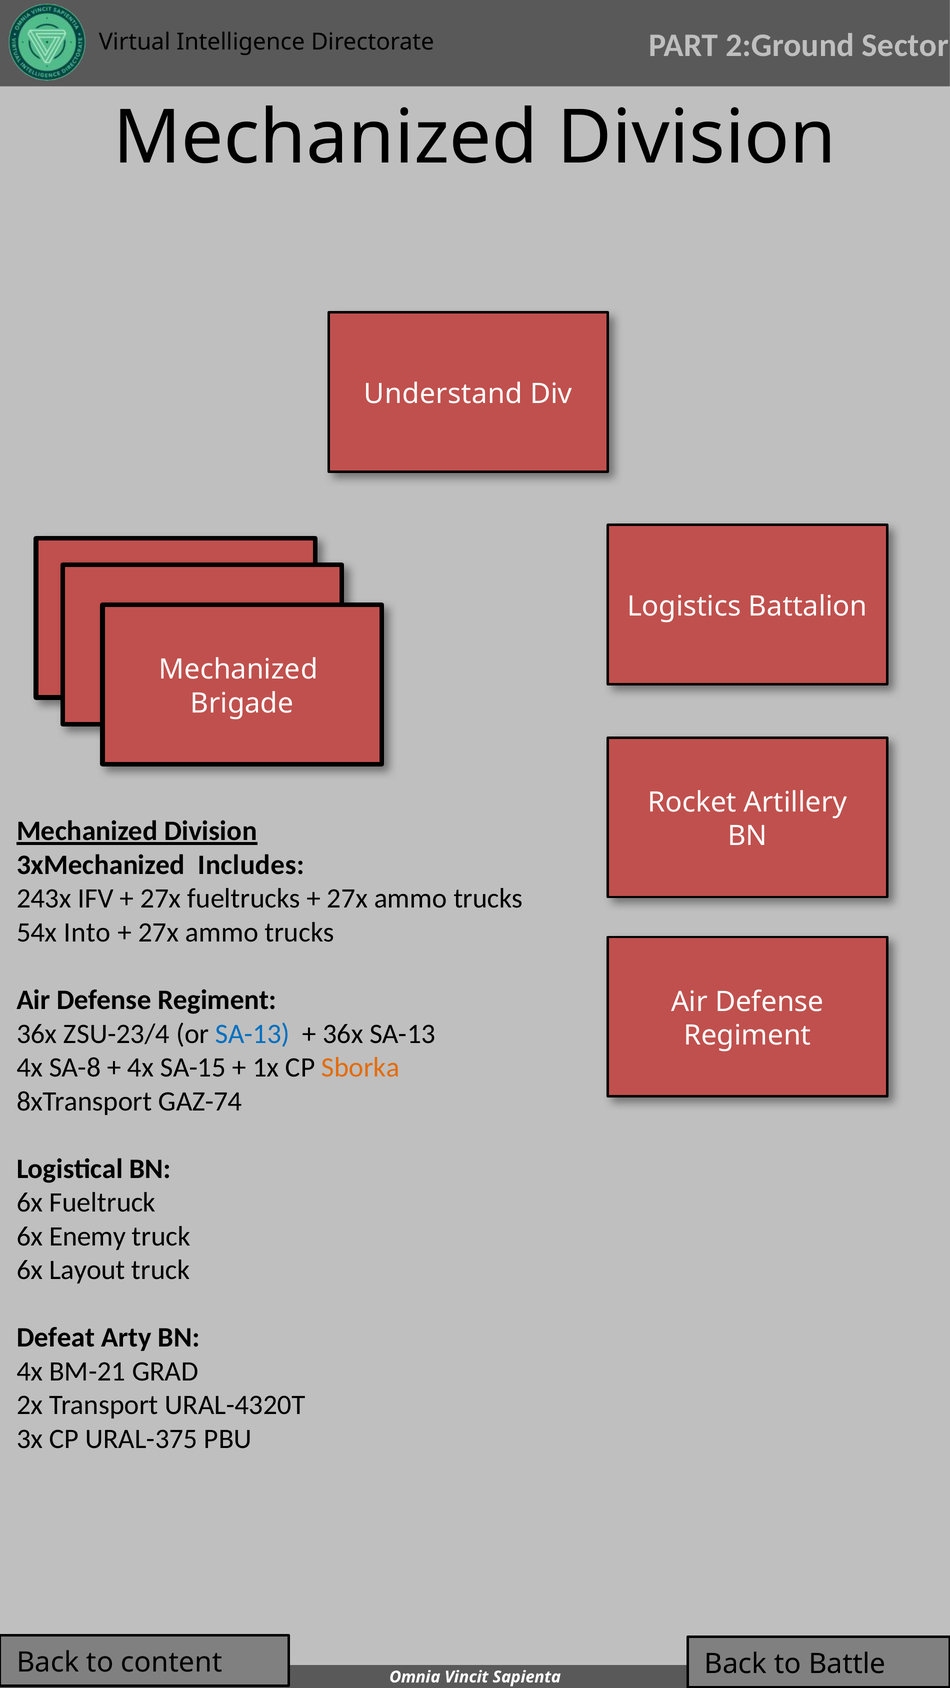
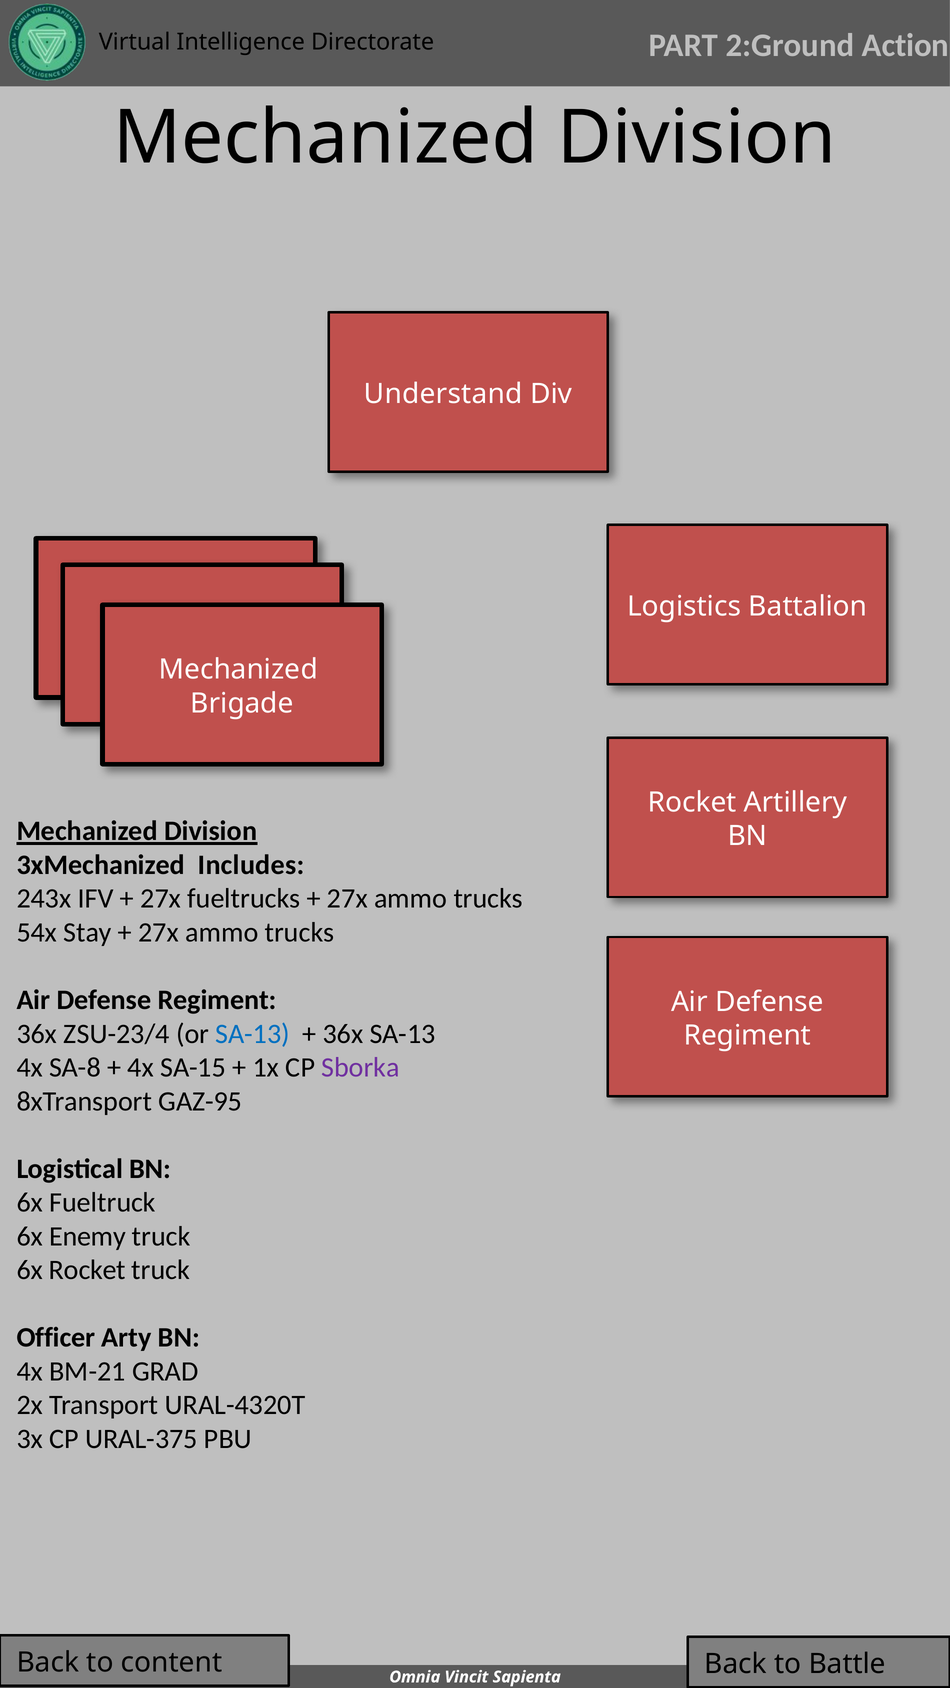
Sector: Sector -> Action
Into: Into -> Stay
Sborka colour: orange -> purple
GAZ-74: GAZ-74 -> GAZ-95
6x Layout: Layout -> Rocket
Defeat: Defeat -> Officer
